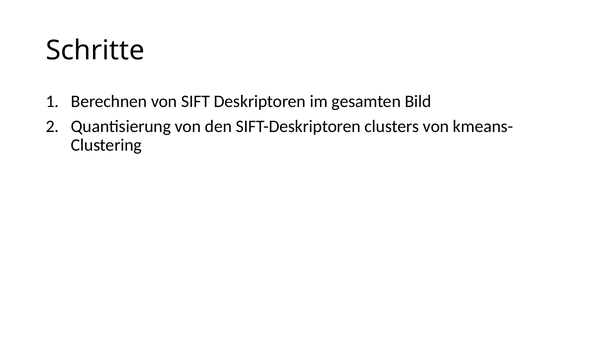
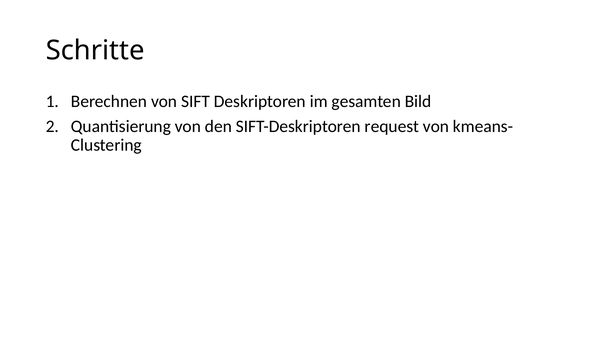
clusters: clusters -> request
